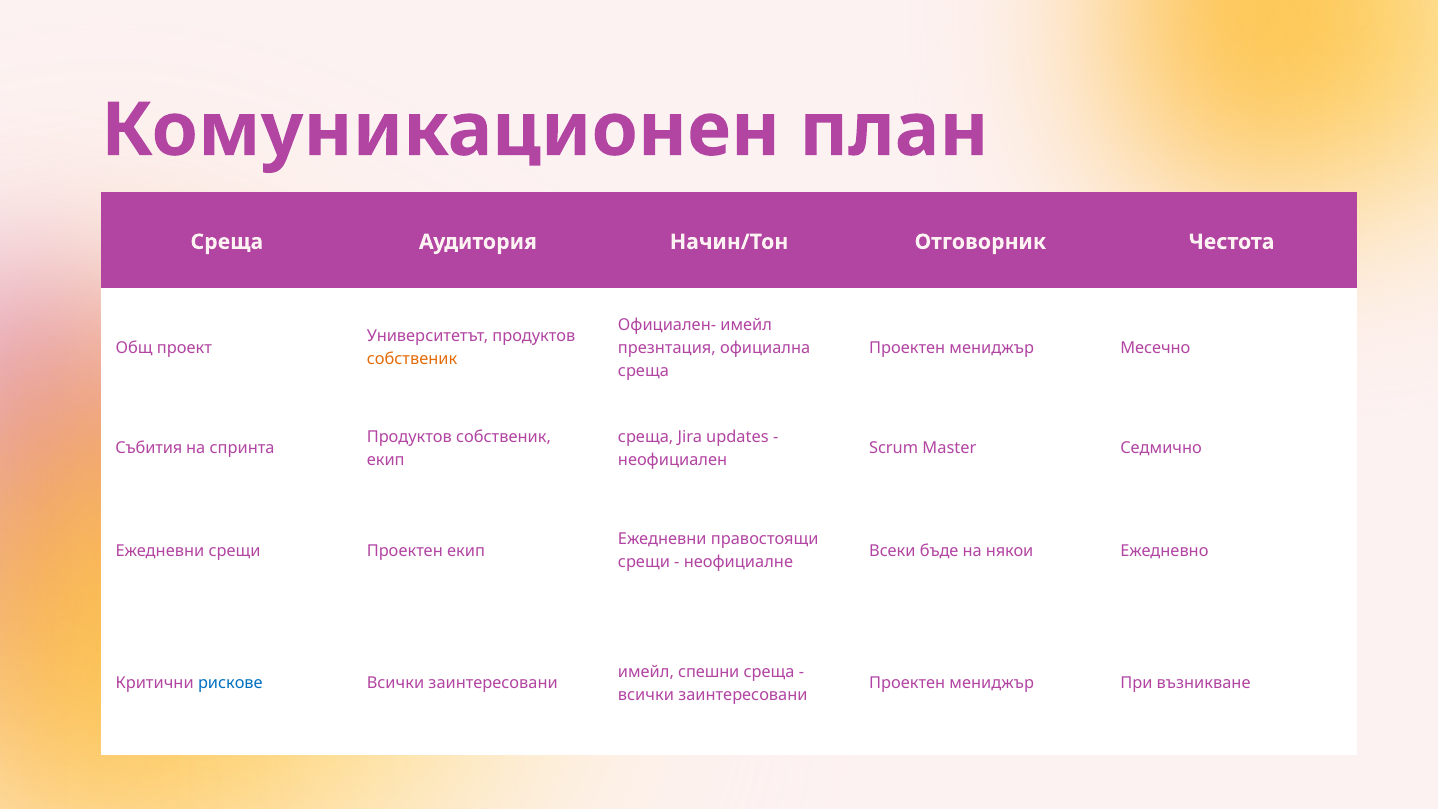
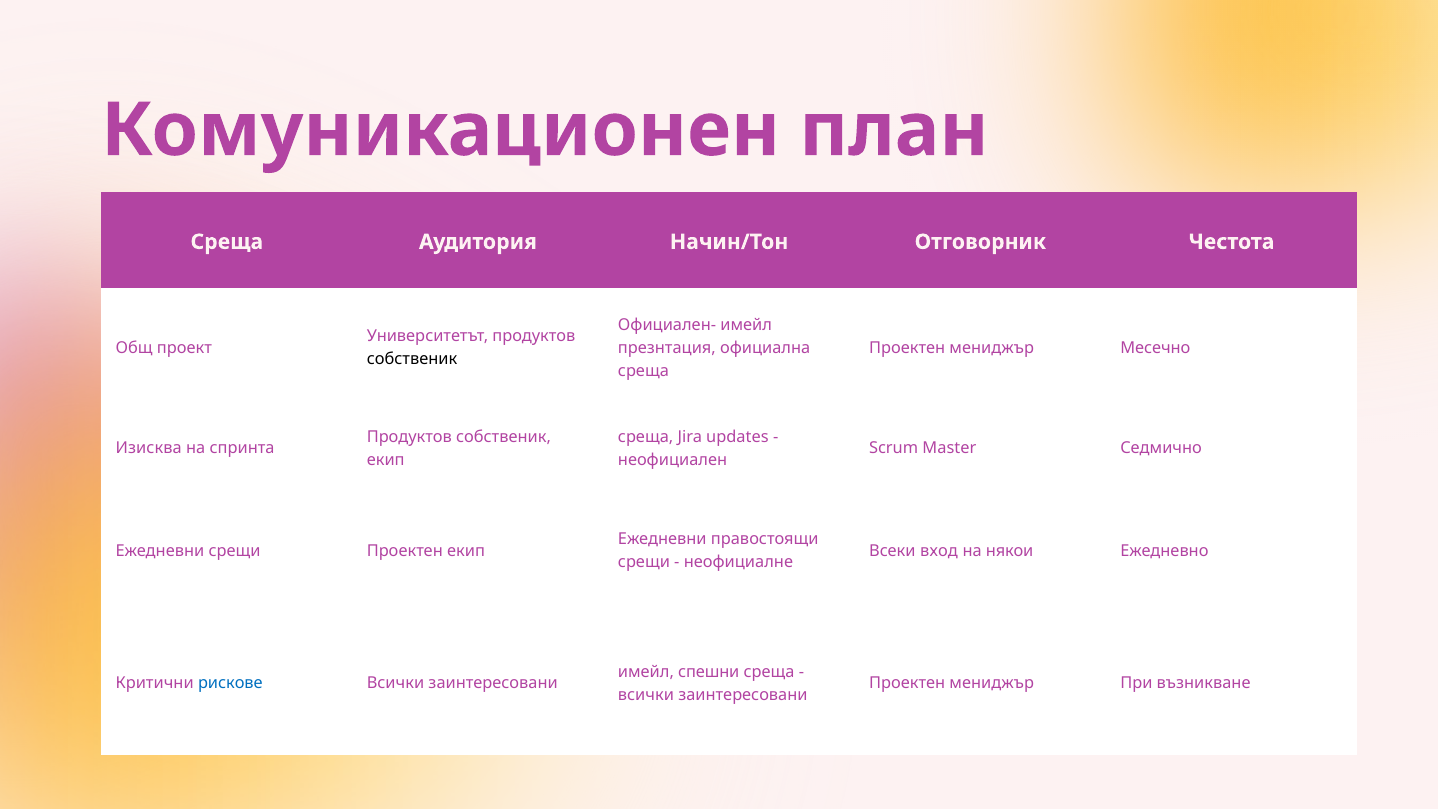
собственик at (412, 359) colour: orange -> black
Събития: Събития -> Изисква
бъде: бъде -> вход
